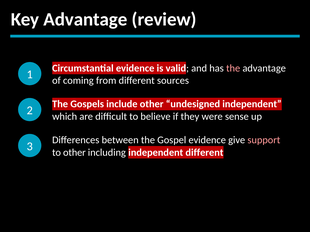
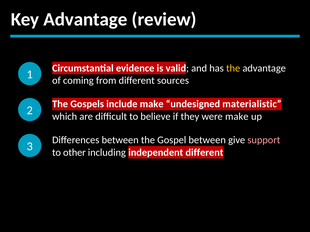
the at (233, 68) colour: pink -> yellow
include other: other -> make
undesigned independent: independent -> materialistic
were sense: sense -> make
Gospel evidence: evidence -> between
